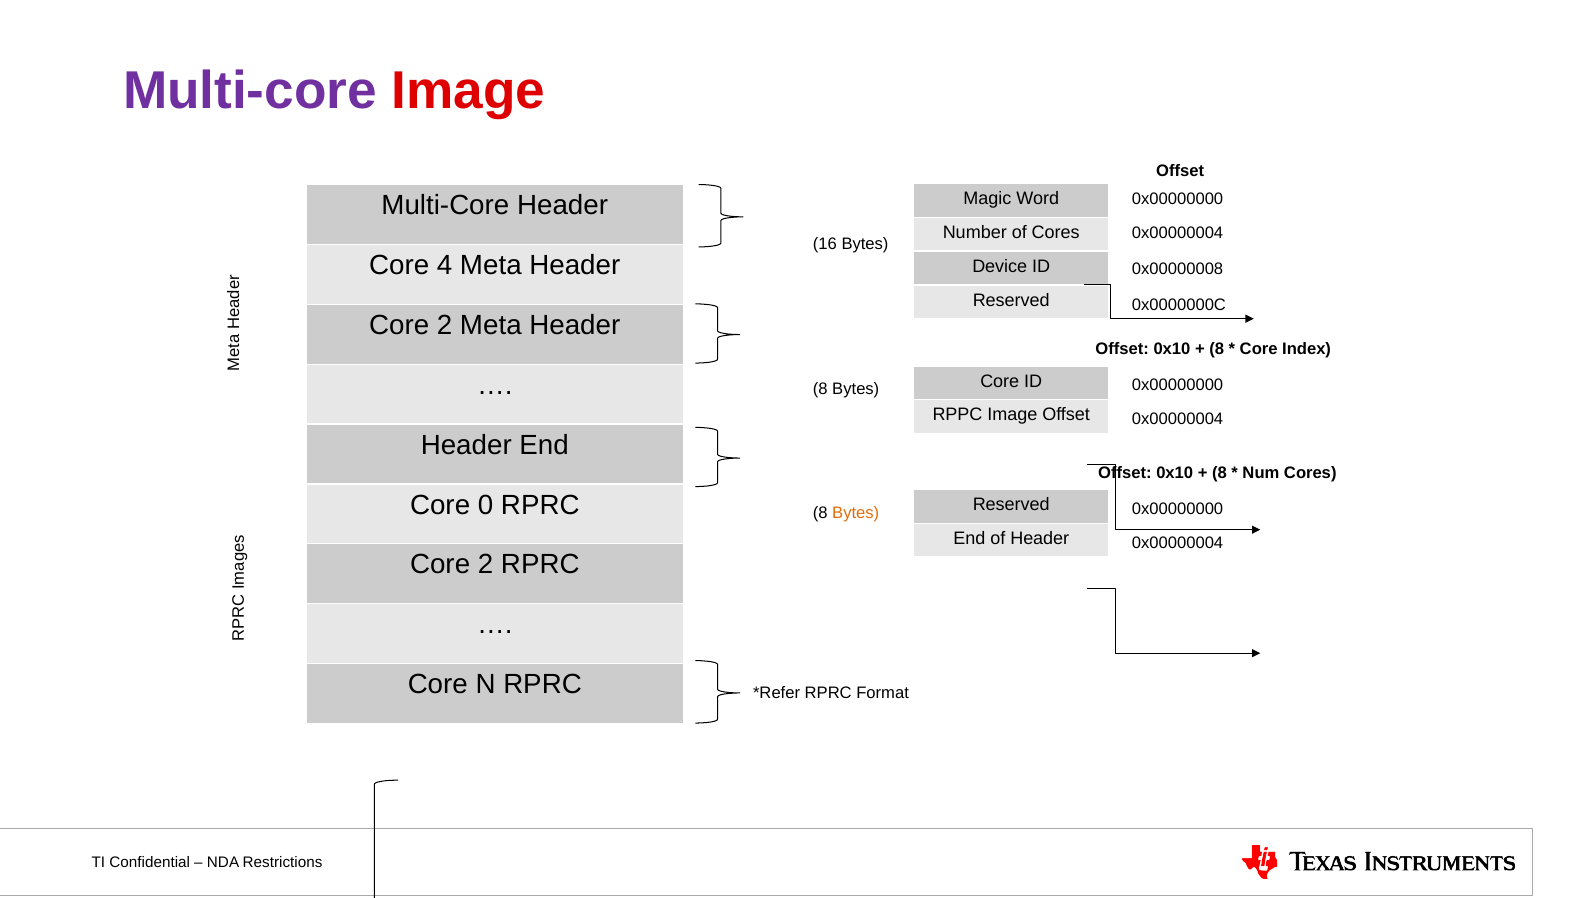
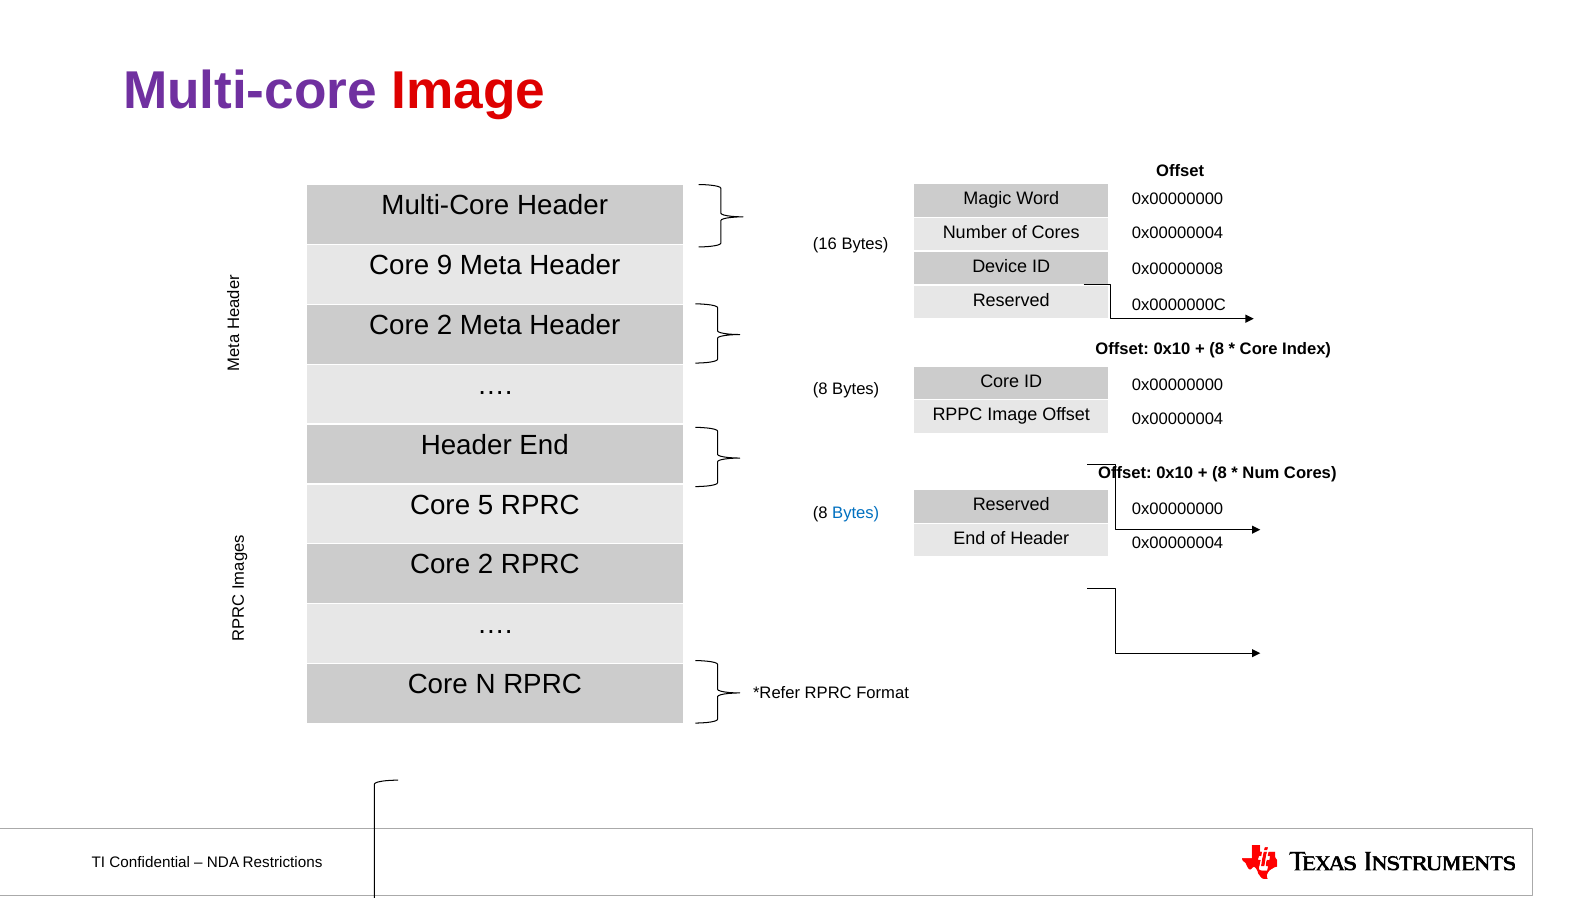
4: 4 -> 9
0: 0 -> 5
Bytes at (856, 512) colour: orange -> blue
